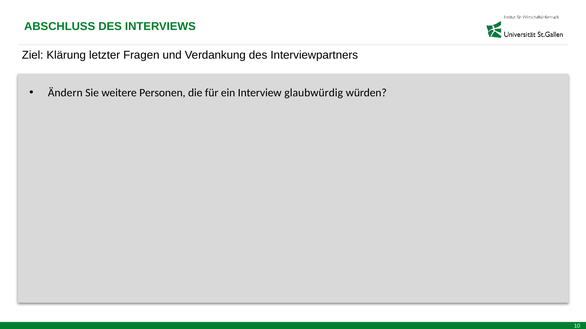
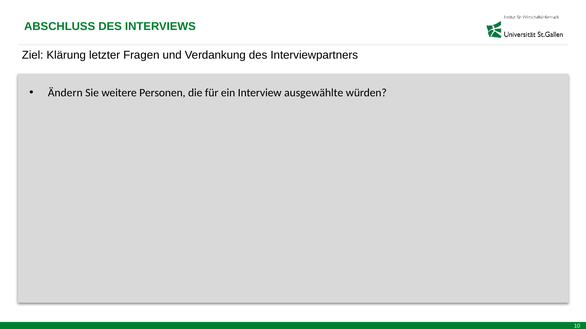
glaubwürdig: glaubwürdig -> ausgewählte
